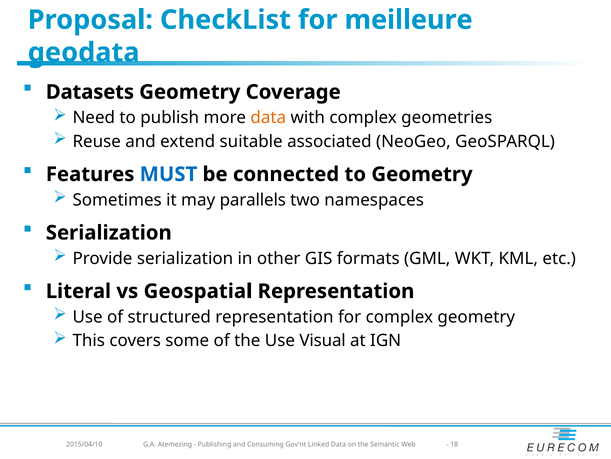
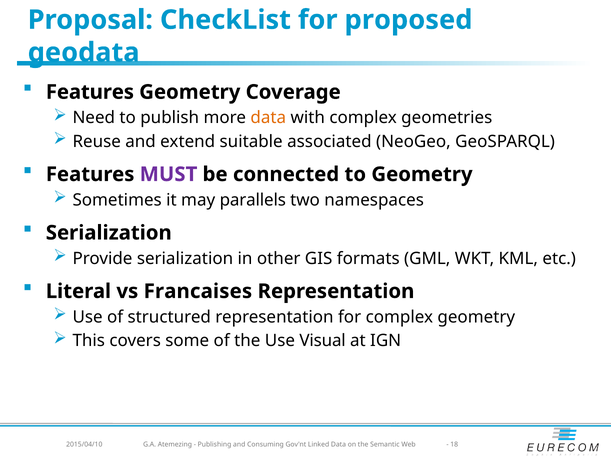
meilleure: meilleure -> proposed
Datasets at (90, 92): Datasets -> Features
MUST colour: blue -> purple
Geospatial: Geospatial -> Francaises
